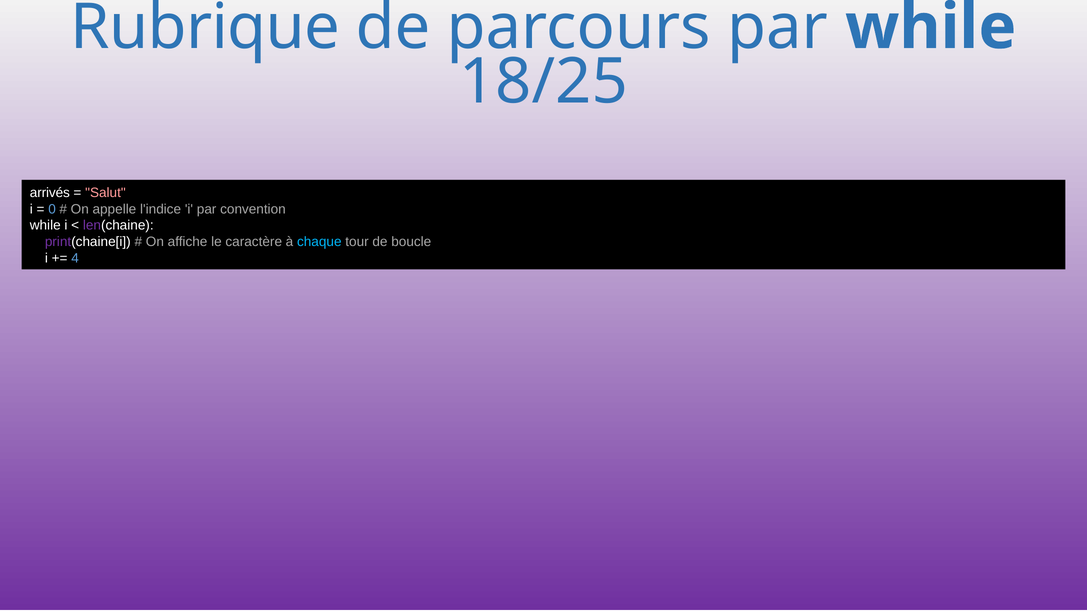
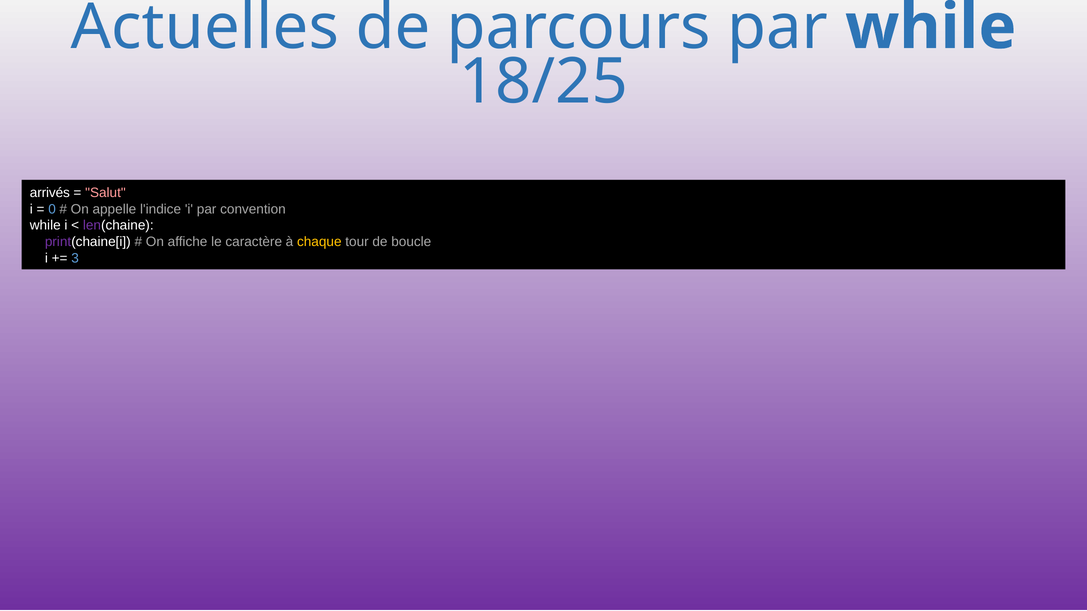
Rubrique: Rubrique -> Actuelles
chaque colour: light blue -> yellow
4: 4 -> 3
